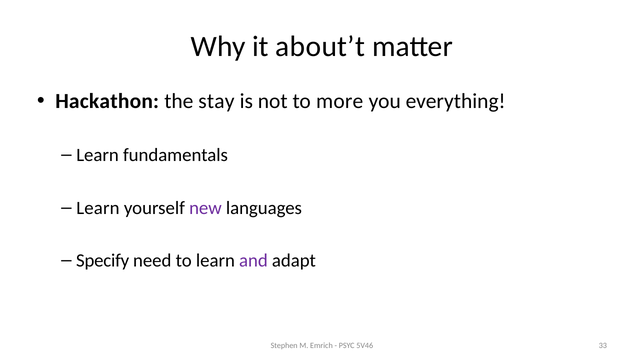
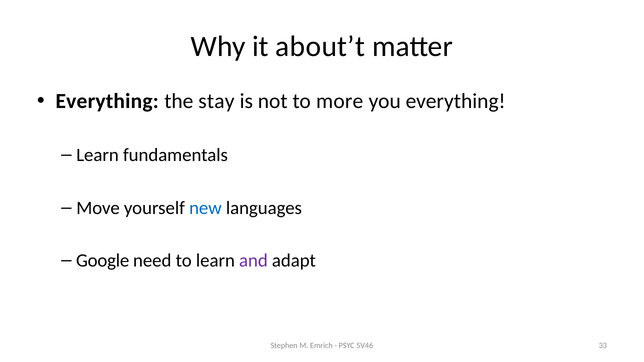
Hackathon at (107, 101): Hackathon -> Everything
Learn at (98, 208): Learn -> Move
new colour: purple -> blue
Specify: Specify -> Google
